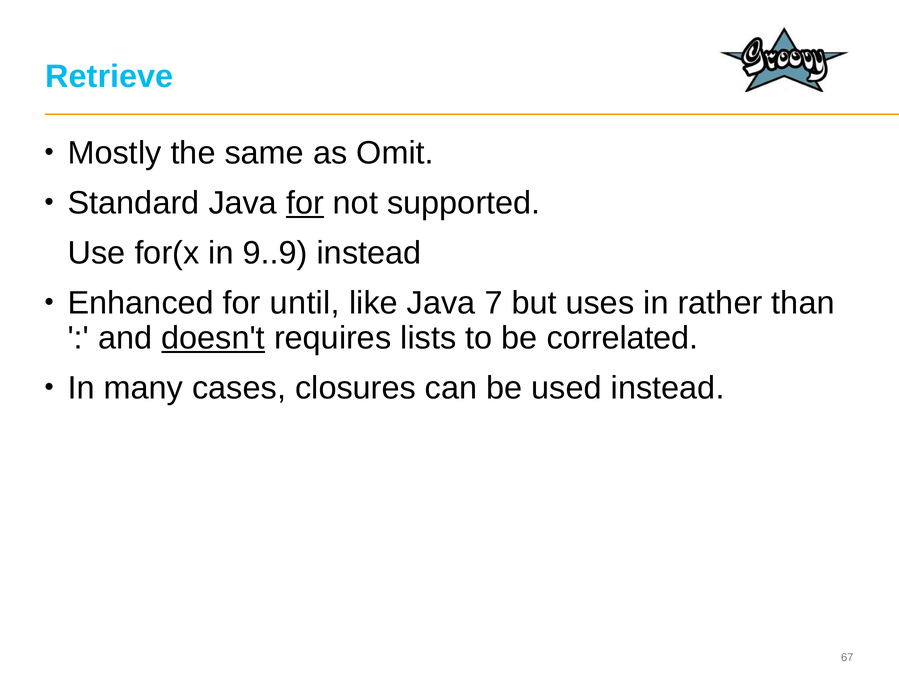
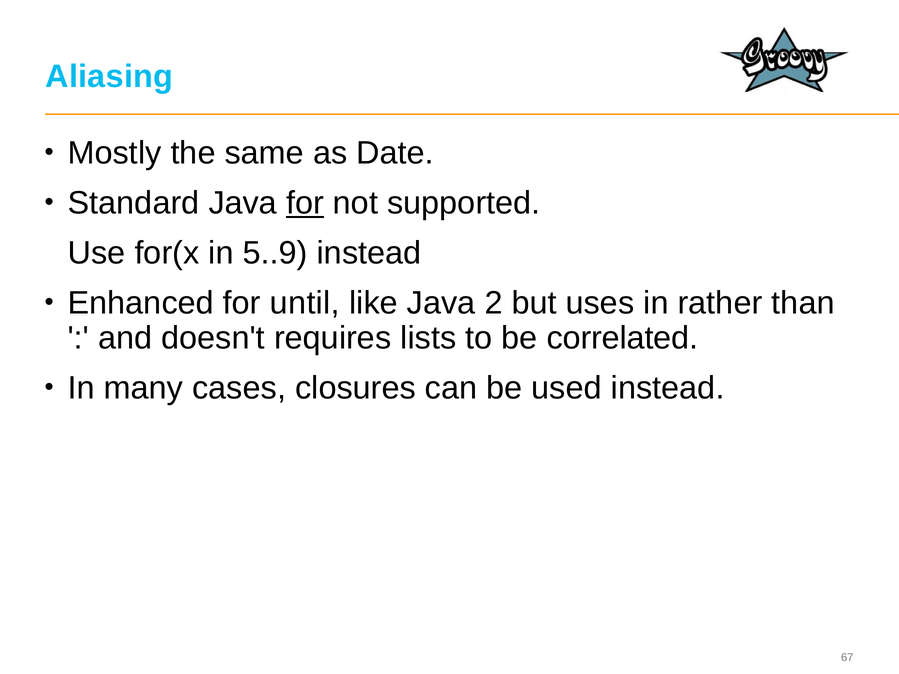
Retrieve: Retrieve -> Aliasing
Omit: Omit -> Date
9..9: 9..9 -> 5..9
7: 7 -> 2
doesn't underline: present -> none
